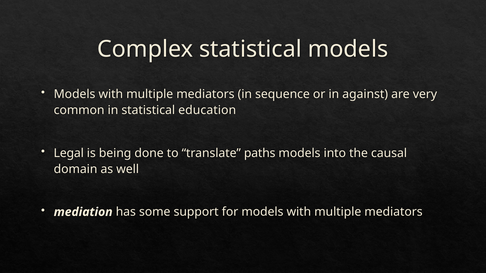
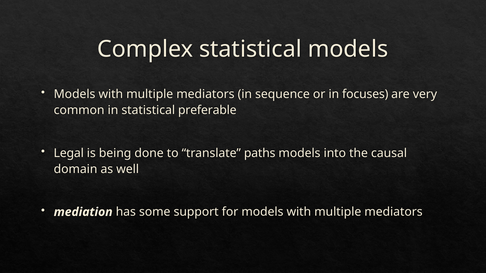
against: against -> focuses
education: education -> preferable
